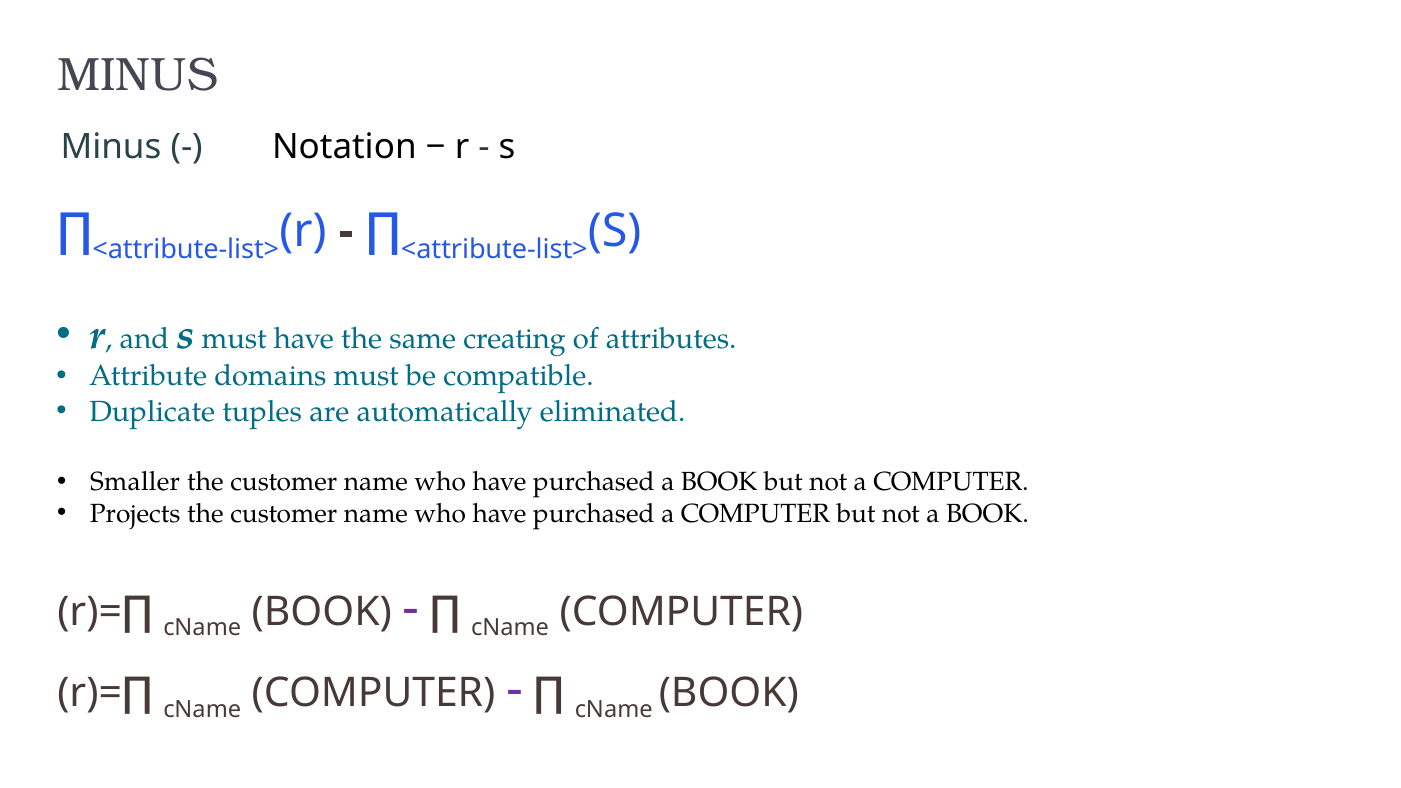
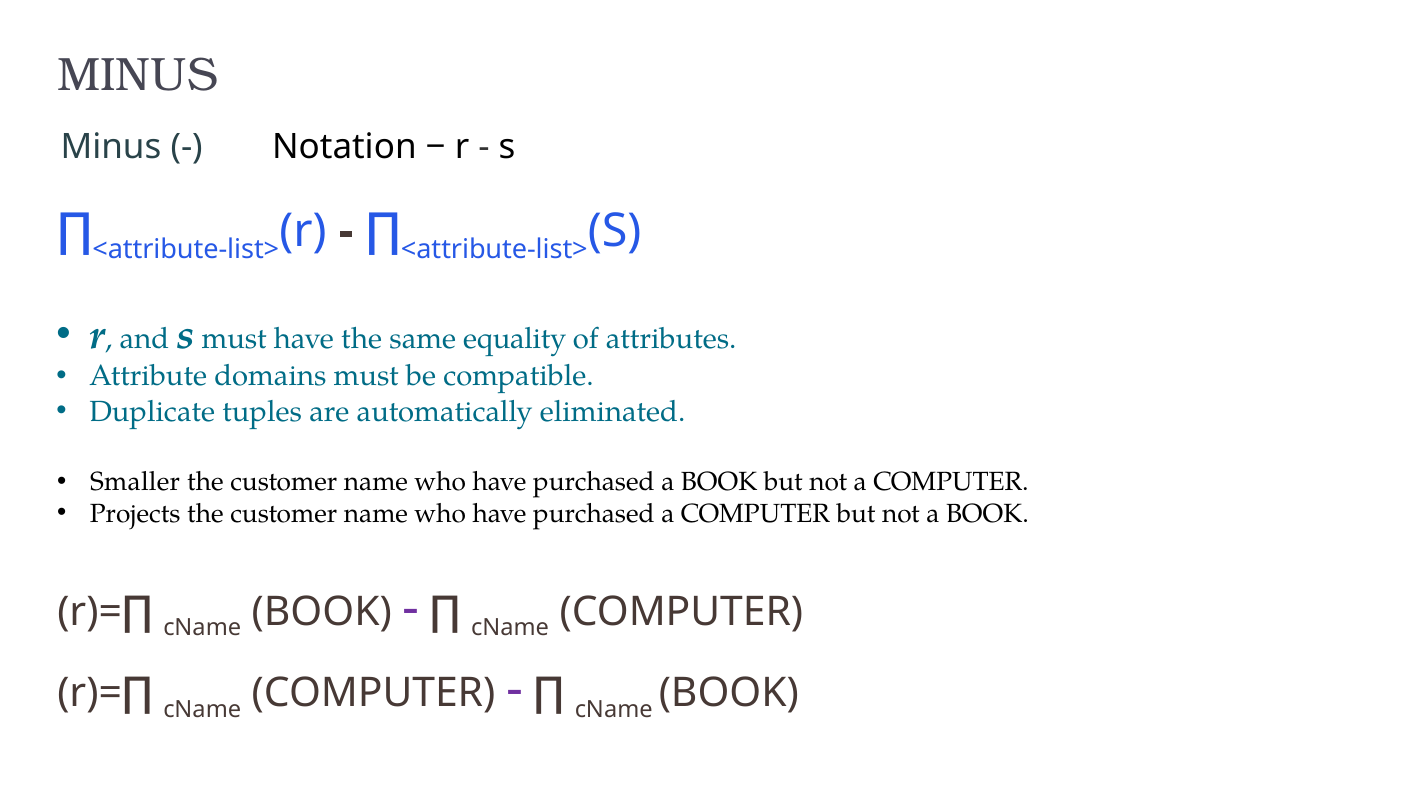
creating: creating -> equality
